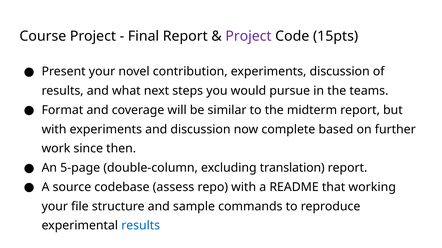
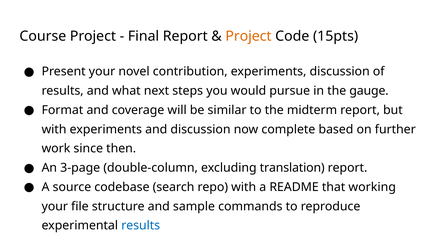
Project at (248, 36) colour: purple -> orange
teams: teams -> gauge
5-page: 5-page -> 3-page
assess: assess -> search
